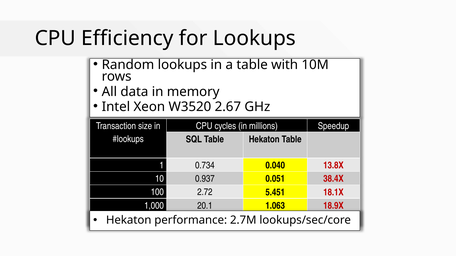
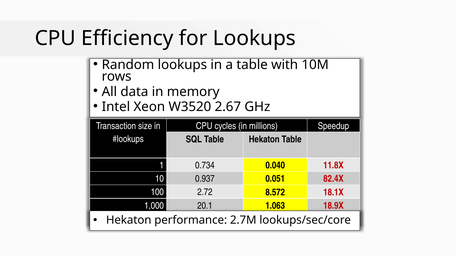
13.8X: 13.8X -> 11.8X
38.4X: 38.4X -> 82.4X
5.451: 5.451 -> 8.572
